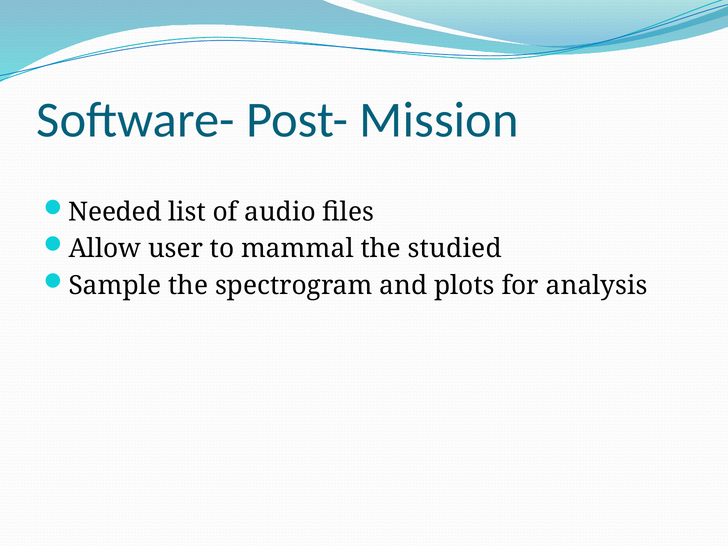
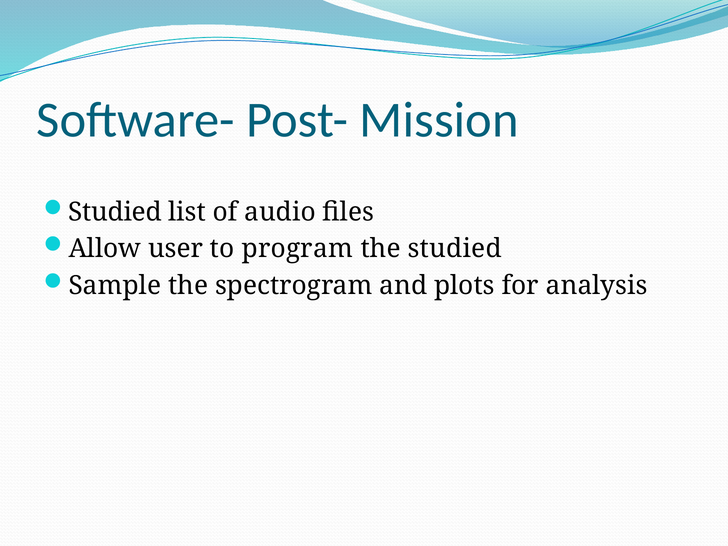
Needed at (115, 212): Needed -> Studied
mammal: mammal -> program
